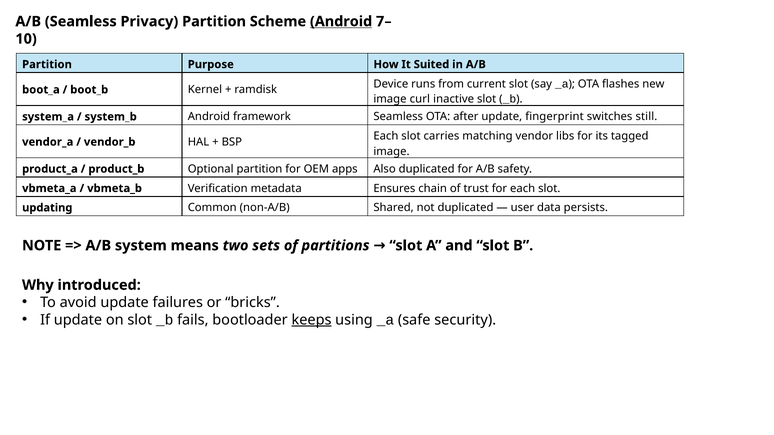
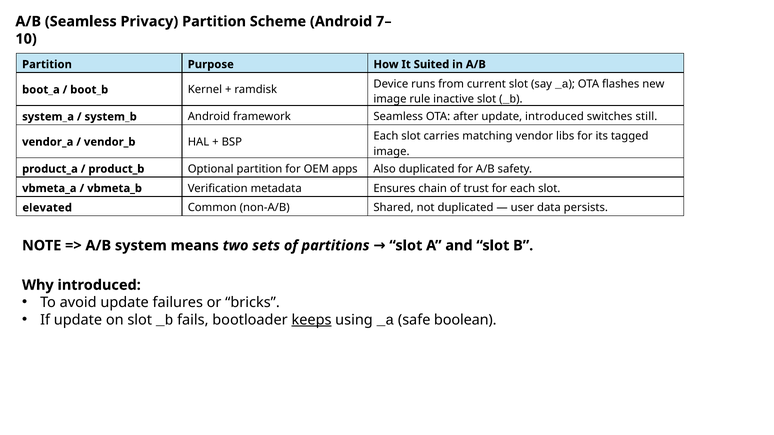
Android at (341, 21) underline: present -> none
curl: curl -> rule
update fingerprint: fingerprint -> introduced
updating: updating -> elevated
security: security -> boolean
